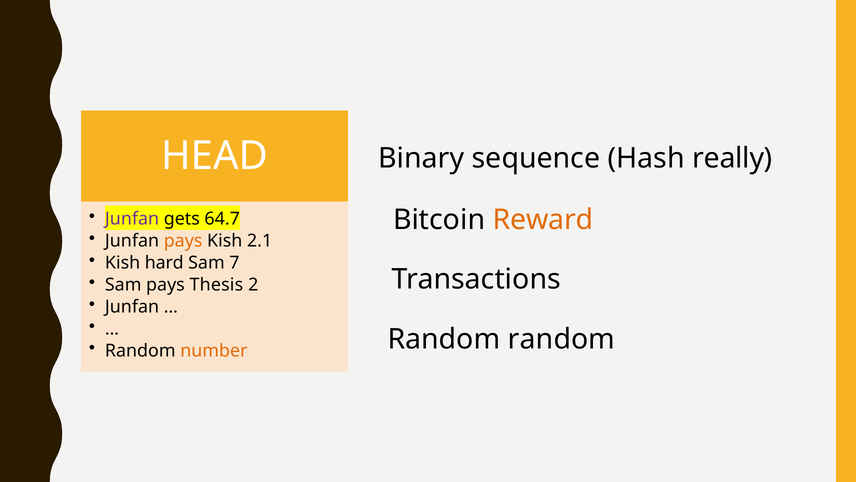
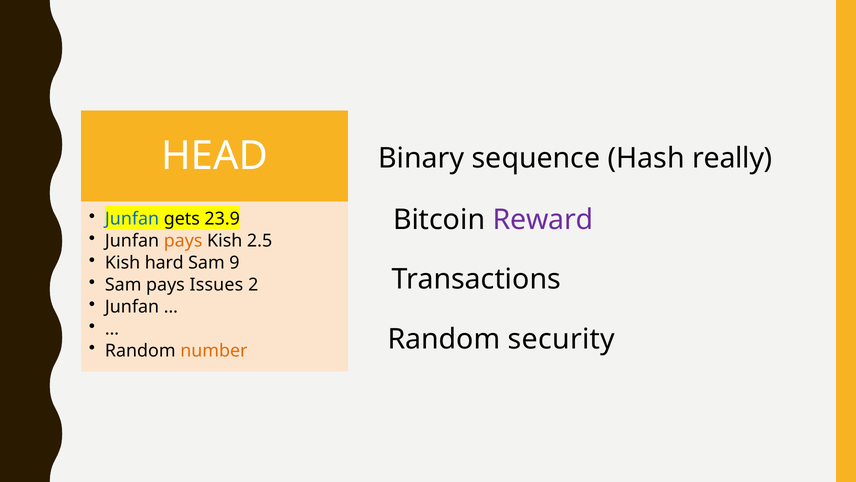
Junfan at (132, 219) colour: purple -> blue
64.7: 64.7 -> 23.9
Reward colour: orange -> purple
2.1: 2.1 -> 2.5
7: 7 -> 9
Thesis: Thesis -> Issues
Random random: random -> security
